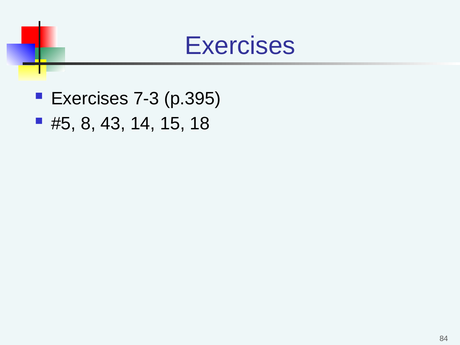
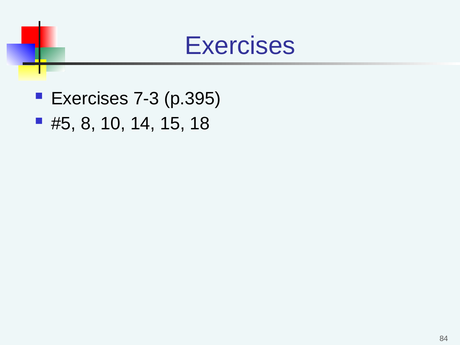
43: 43 -> 10
